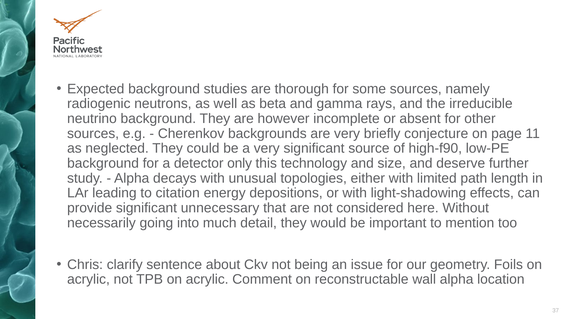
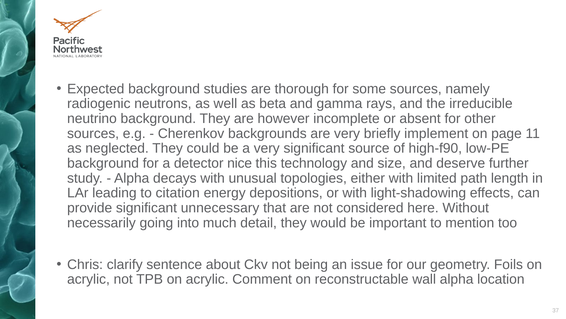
conjecture: conjecture -> implement
only: only -> nice
